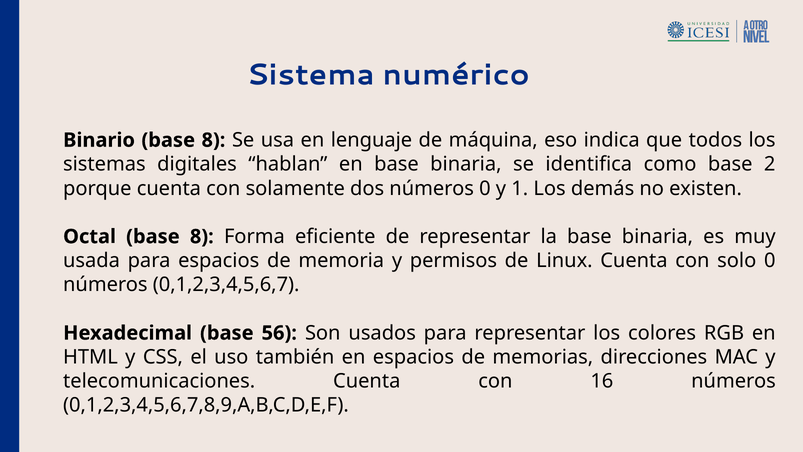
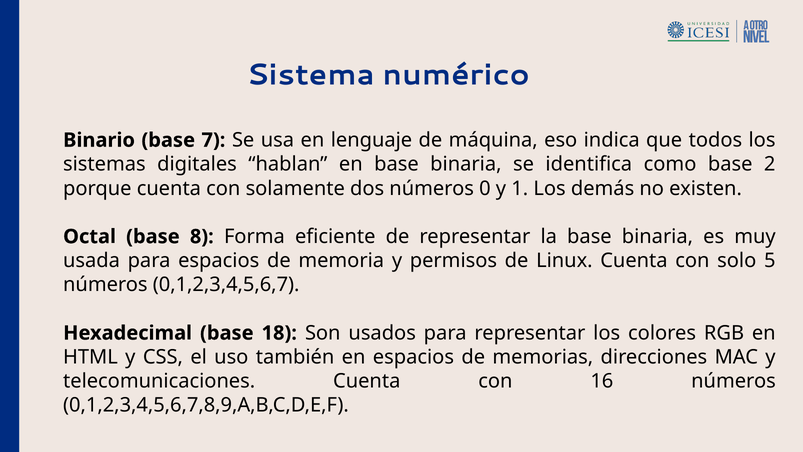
Binario base 8: 8 -> 7
solo 0: 0 -> 5
56: 56 -> 18
